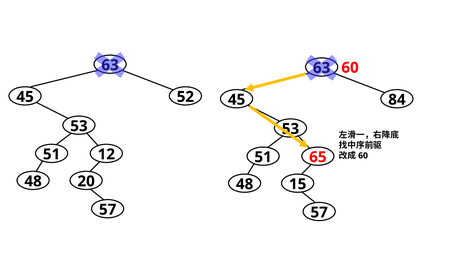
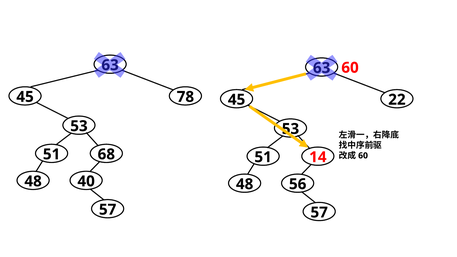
52: 52 -> 78
84: 84 -> 22
12: 12 -> 68
65: 65 -> 14
20: 20 -> 40
15: 15 -> 56
